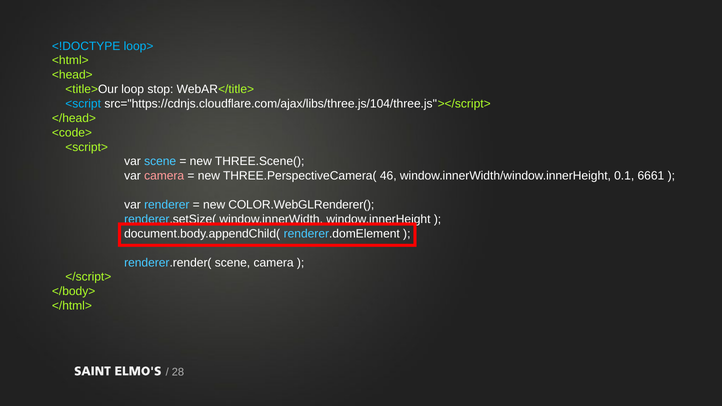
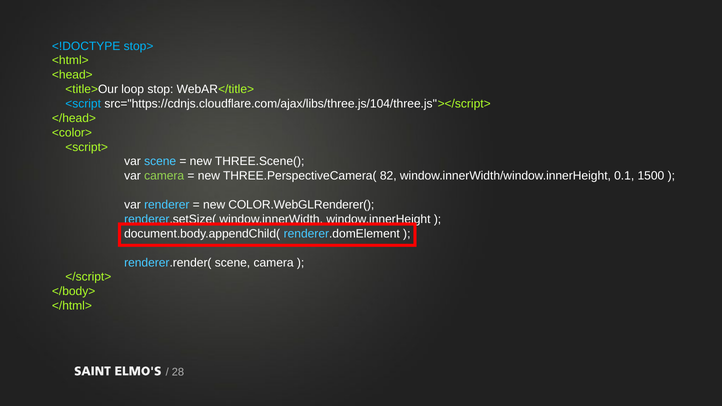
loop>: loop> -> stop>
<code>: <code> -> <color>
camera at (164, 176) colour: pink -> light green
46: 46 -> 82
6661: 6661 -> 1500
